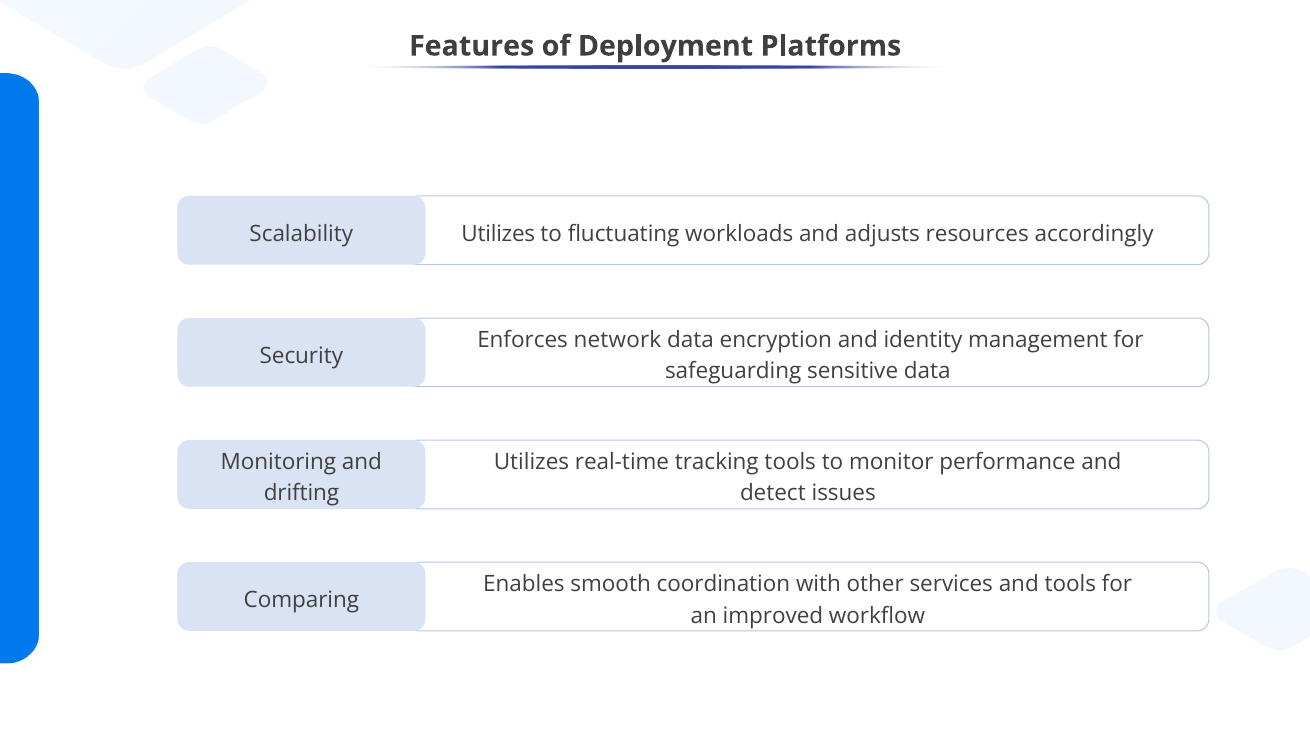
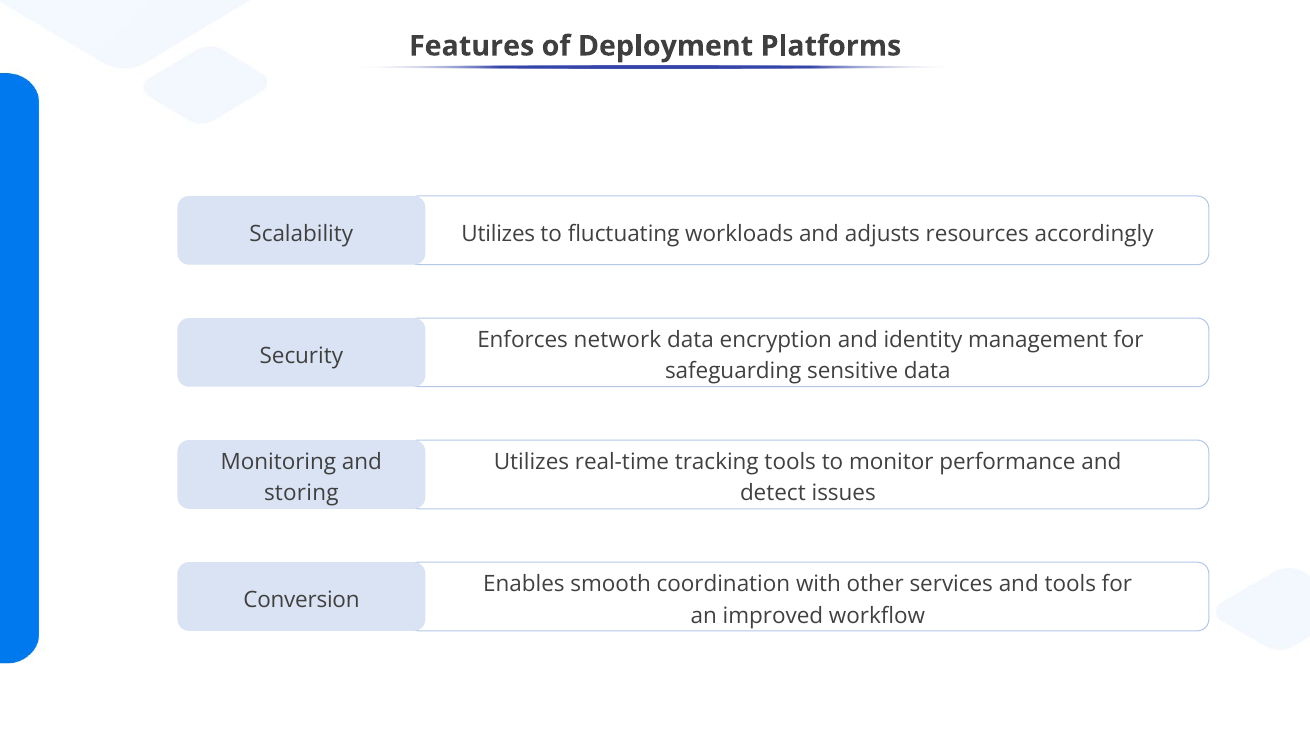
drifting: drifting -> storing
Comparing: Comparing -> Conversion
